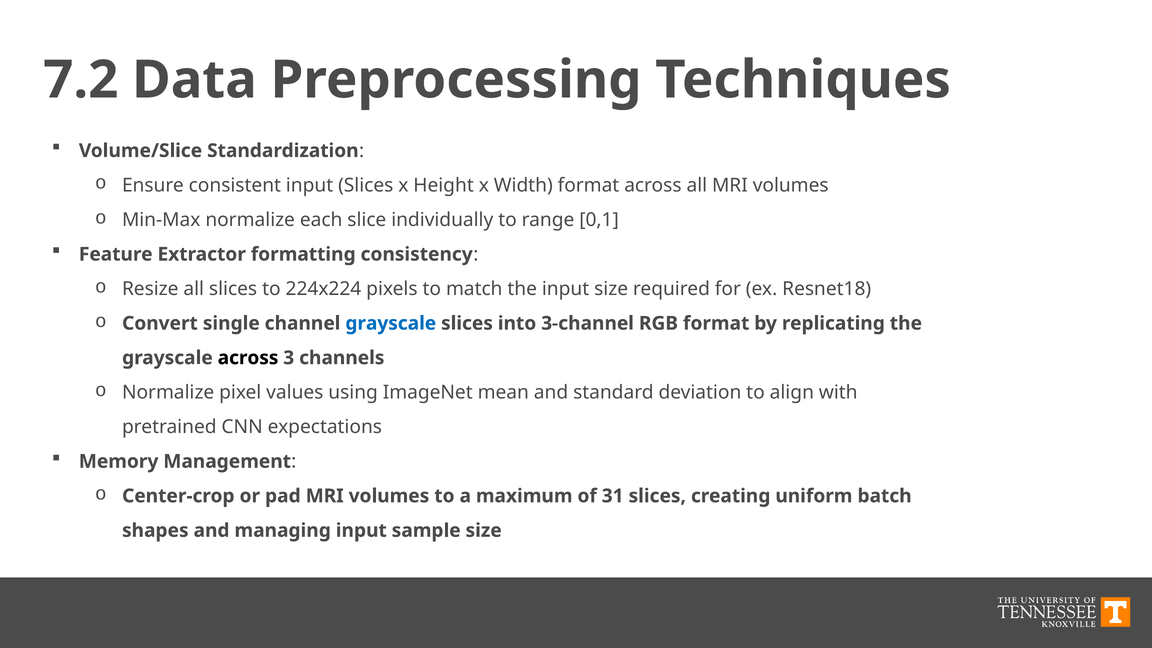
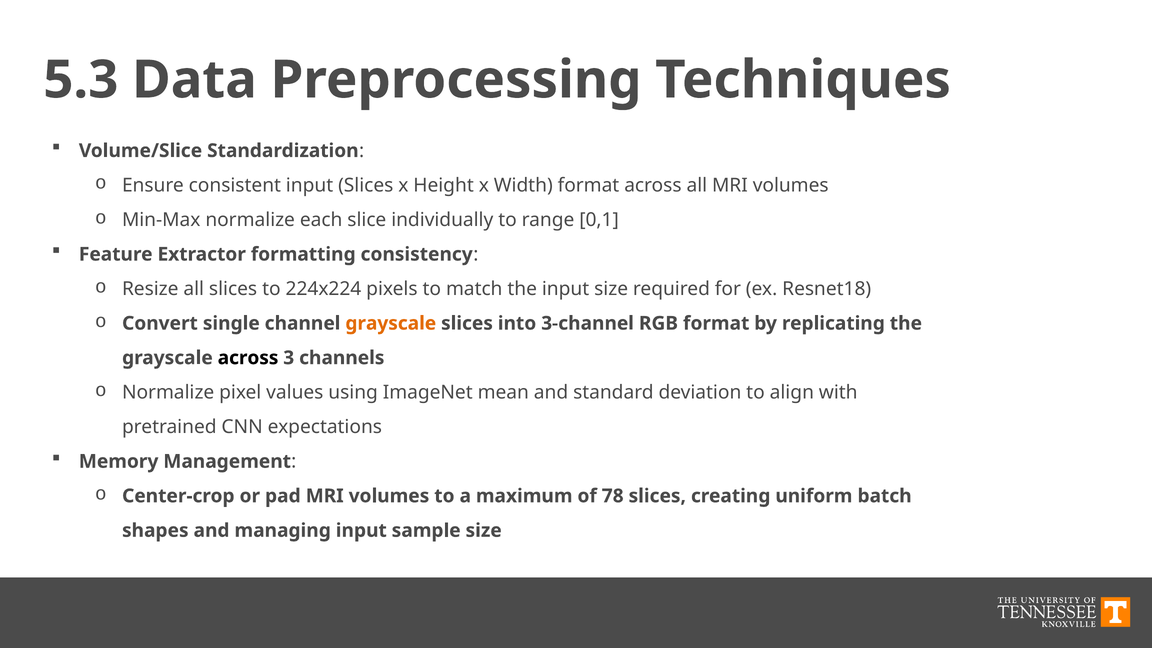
7.2: 7.2 -> 5.3
grayscale at (391, 323) colour: blue -> orange
31: 31 -> 78
